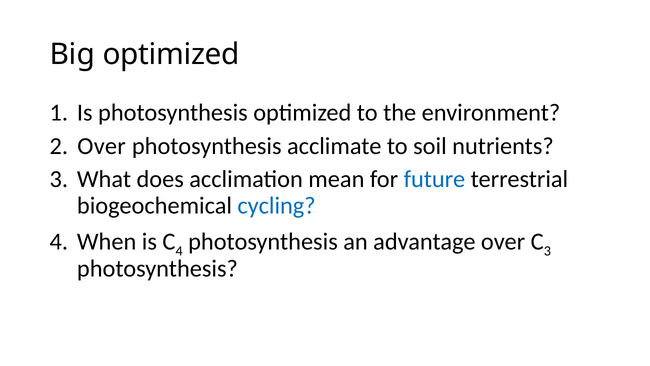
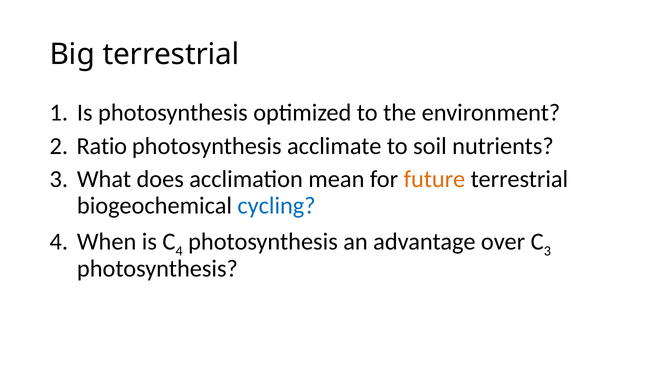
Big optimized: optimized -> terrestrial
Over at (102, 146): Over -> Ratio
future colour: blue -> orange
